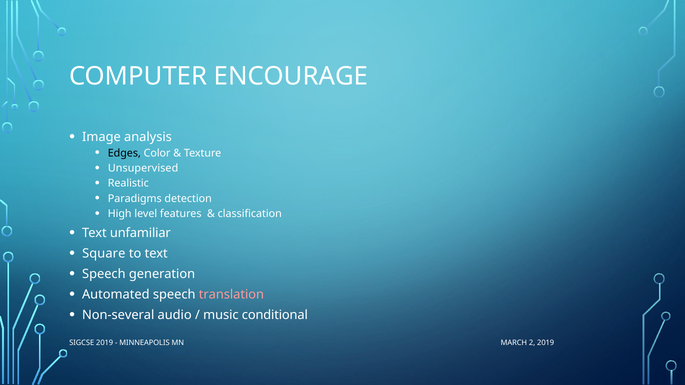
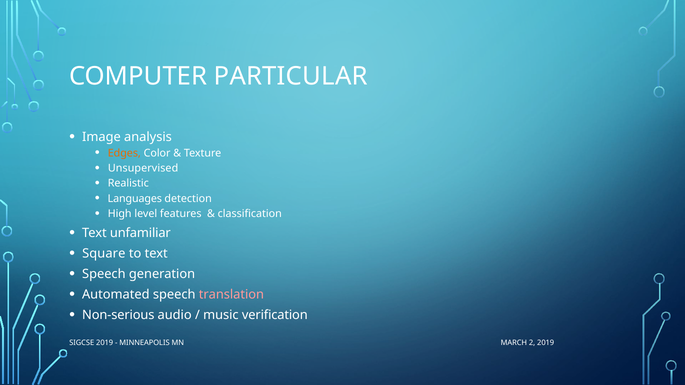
ENCOURAGE: ENCOURAGE -> PARTICULAR
Edges colour: black -> orange
Paradigms: Paradigms -> Languages
Non-several: Non-several -> Non-serious
conditional: conditional -> verification
